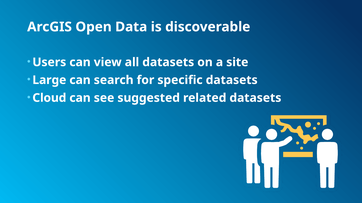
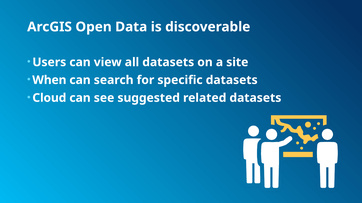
Large: Large -> When
